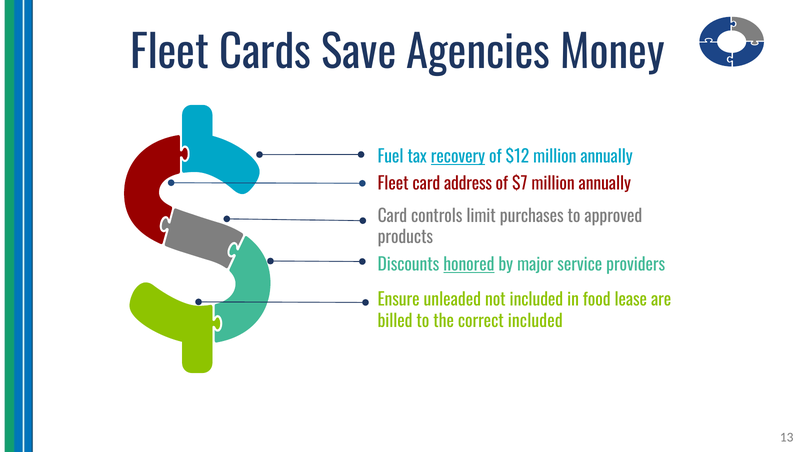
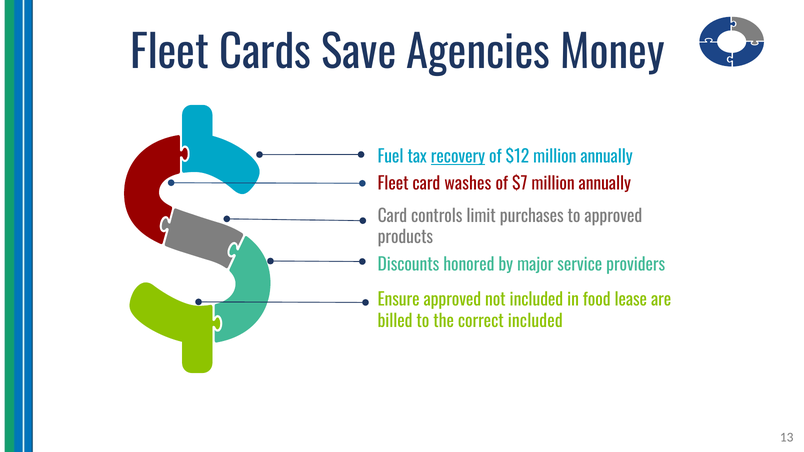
address: address -> washes
honored underline: present -> none
Ensure unleaded: unleaded -> approved
